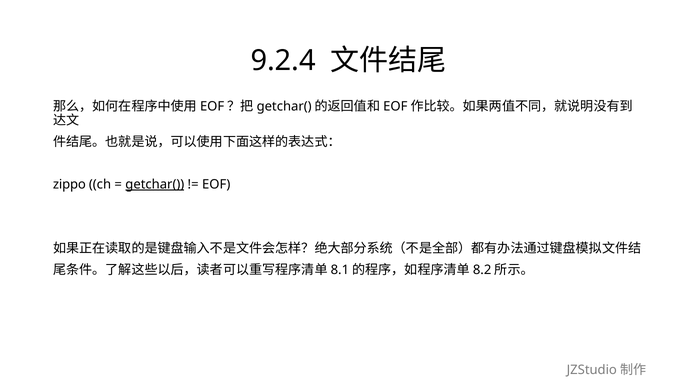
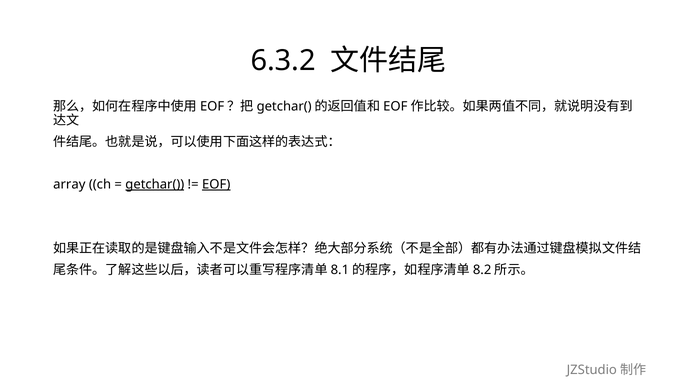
9.2.4: 9.2.4 -> 6.3.2
zippo: zippo -> array
EOF underline: none -> present
